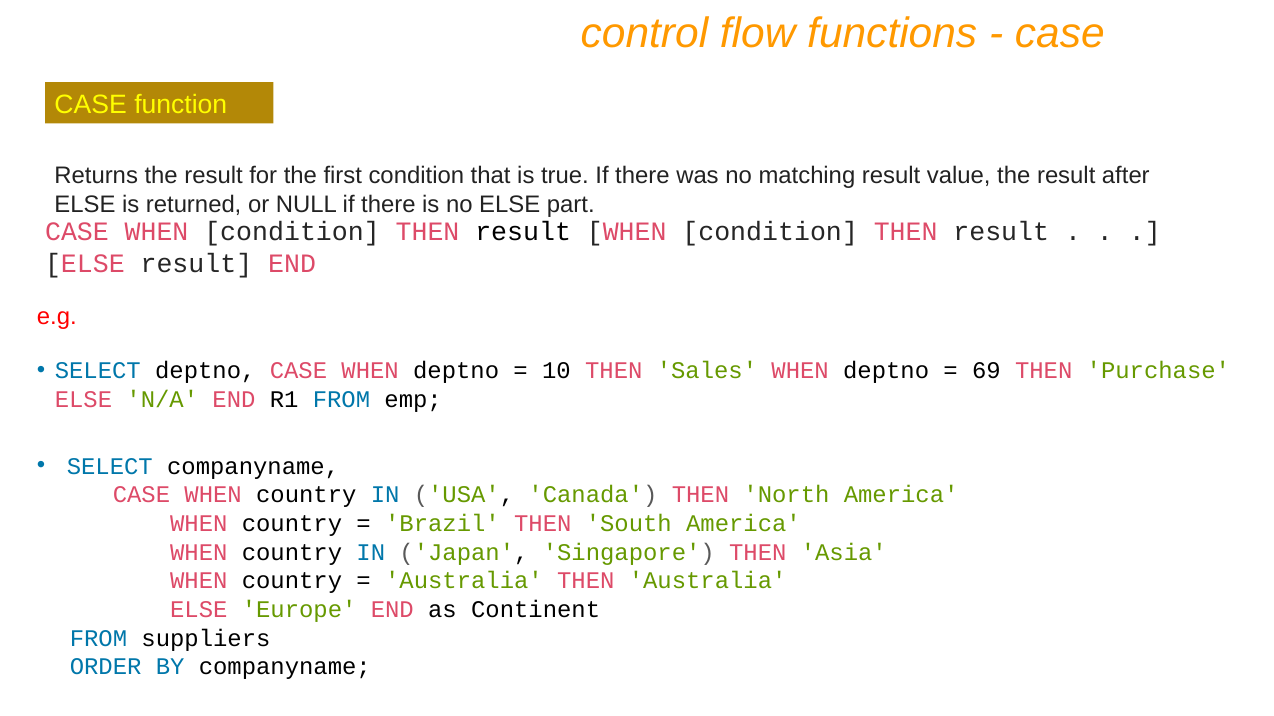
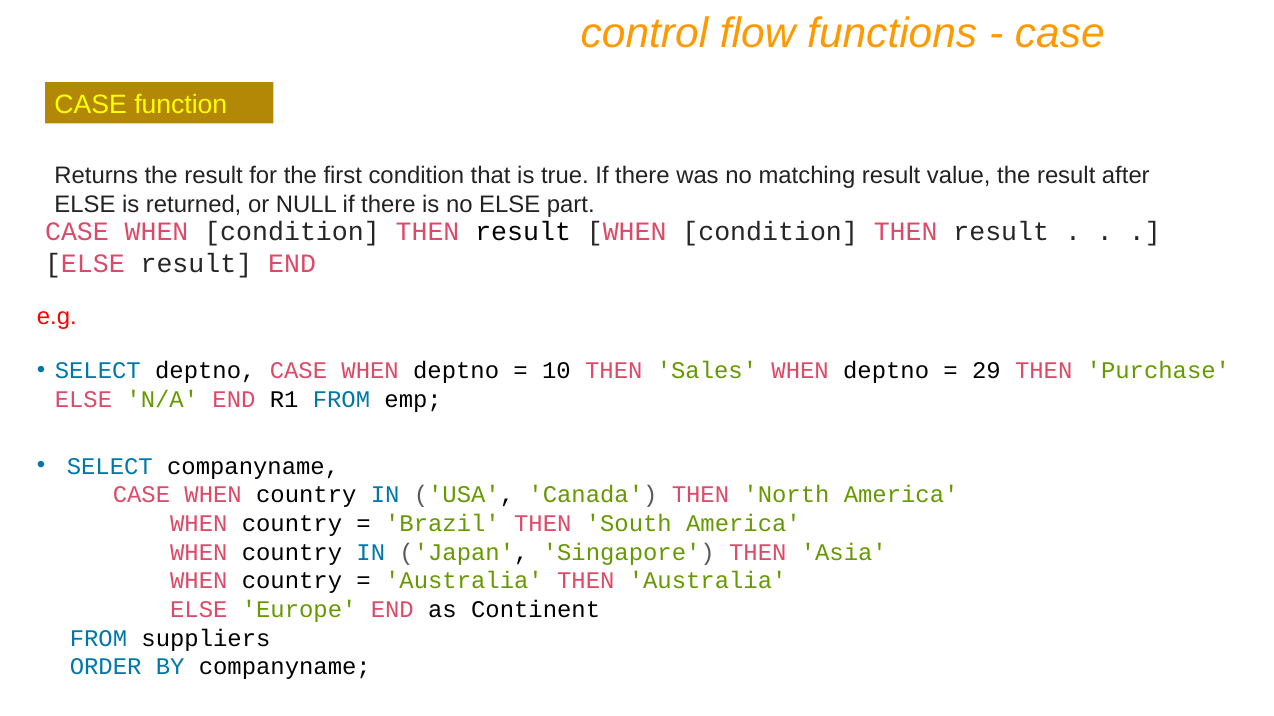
69: 69 -> 29
